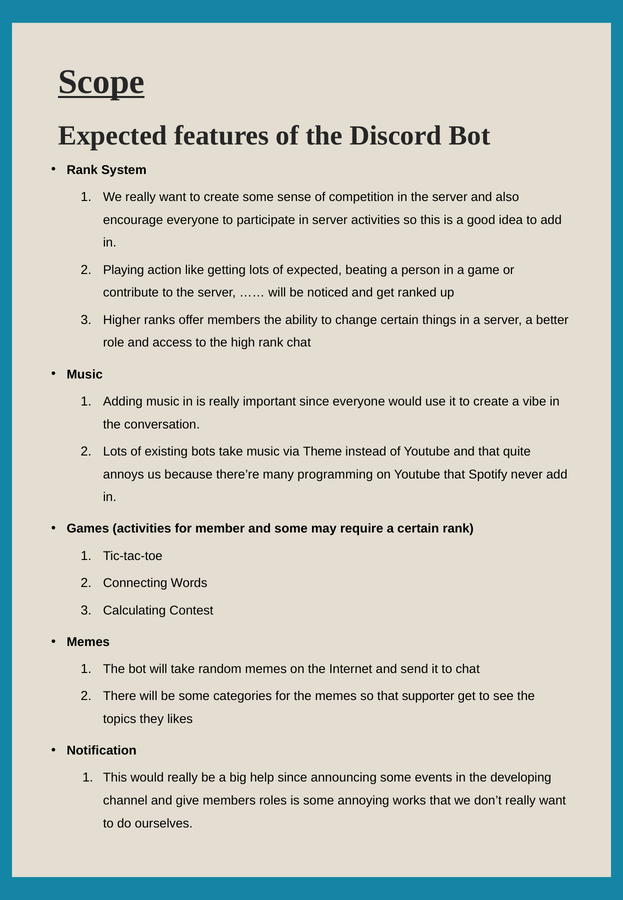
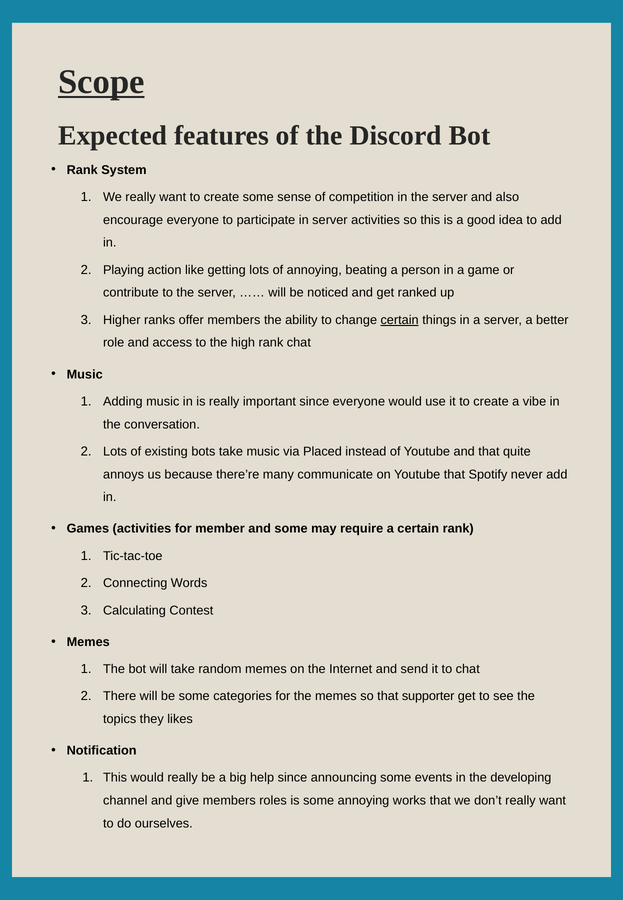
of expected: expected -> annoying
certain at (400, 320) underline: none -> present
Theme: Theme -> Placed
programming: programming -> communicate
